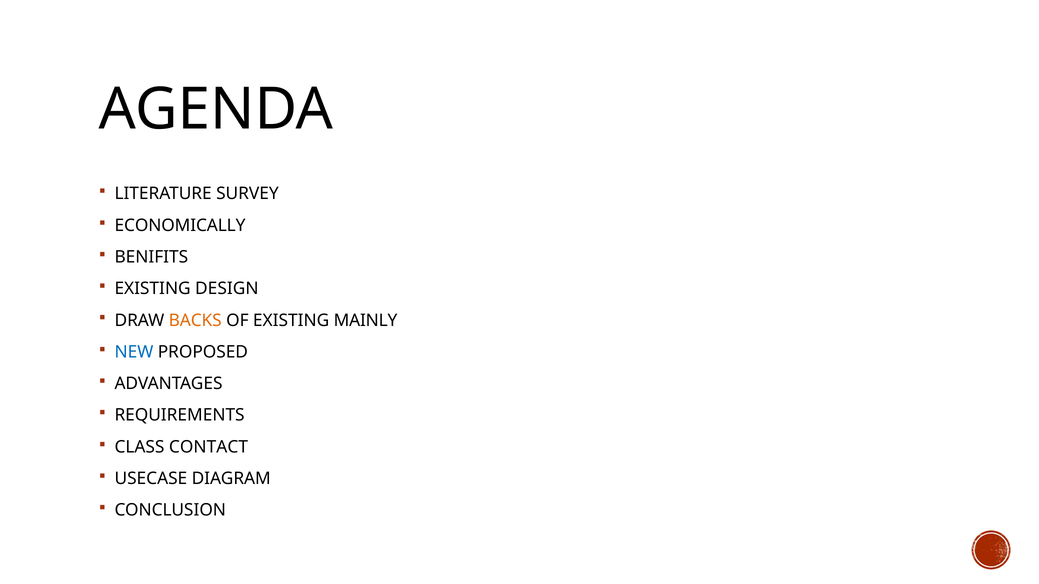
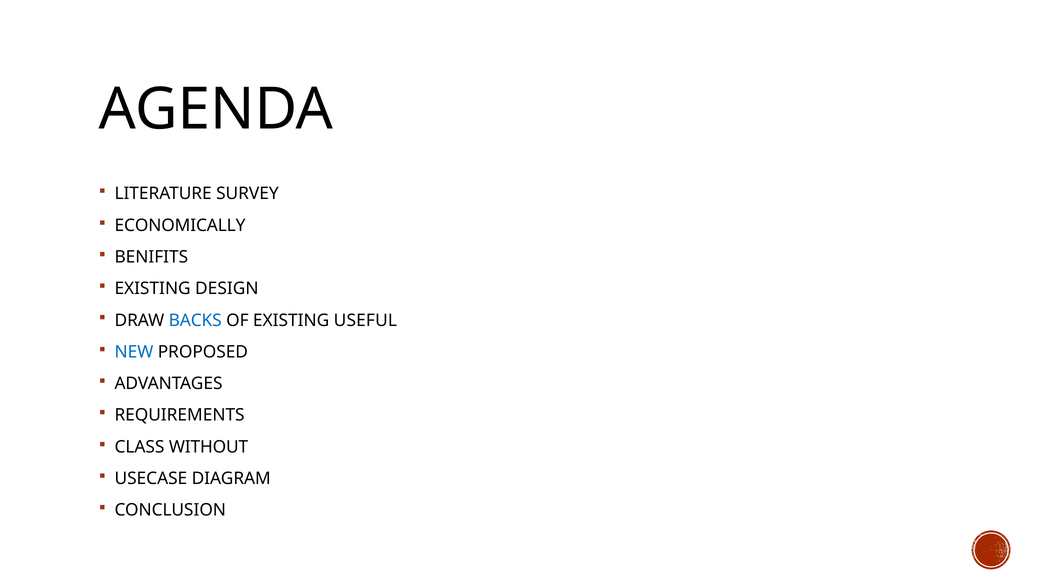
BACKS colour: orange -> blue
MAINLY: MAINLY -> USEFUL
CONTACT: CONTACT -> WITHOUT
